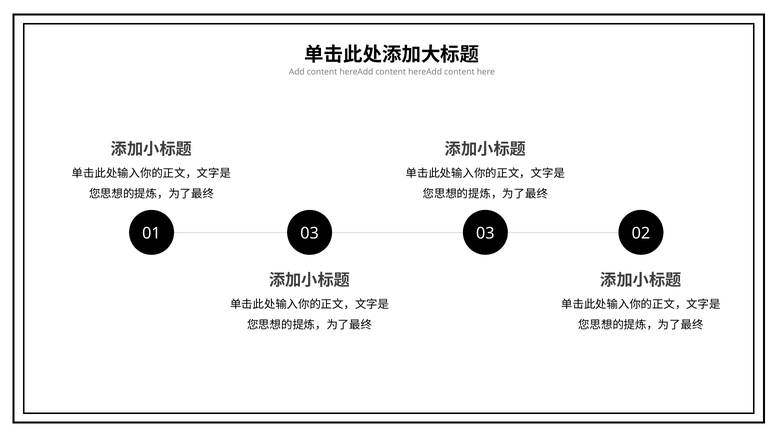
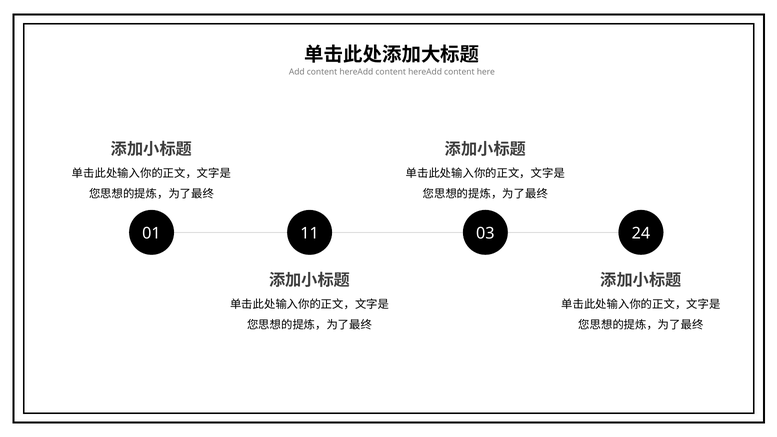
01 03: 03 -> 11
02: 02 -> 24
